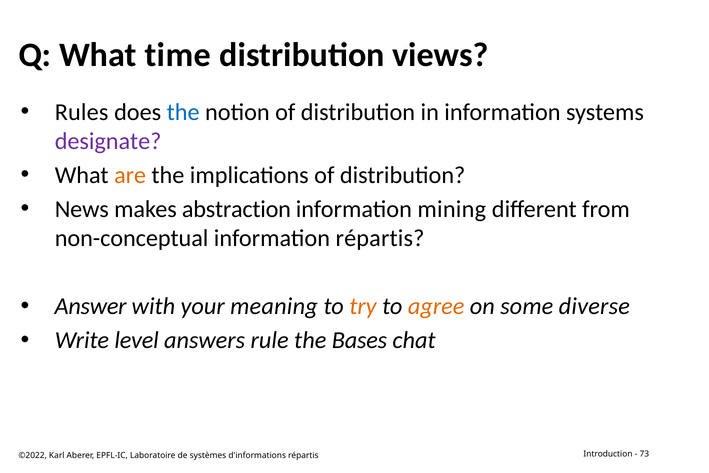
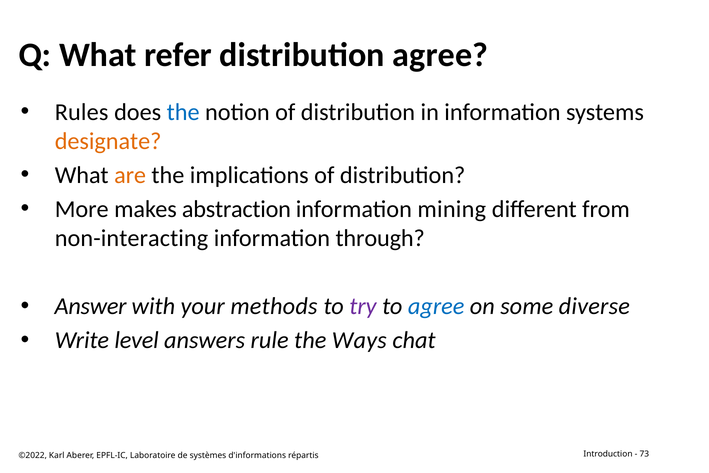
time: time -> refer
distribution views: views -> agree
designate colour: purple -> orange
News: News -> More
non-conceptual: non-conceptual -> non-interacting
information répartis: répartis -> through
meaning: meaning -> methods
try colour: orange -> purple
agree at (436, 306) colour: orange -> blue
Bases: Bases -> Ways
